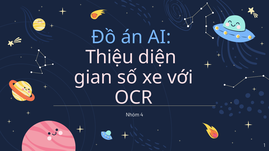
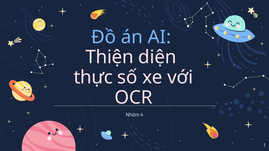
Thiệu: Thiệu -> Thiện
gian: gian -> thực
